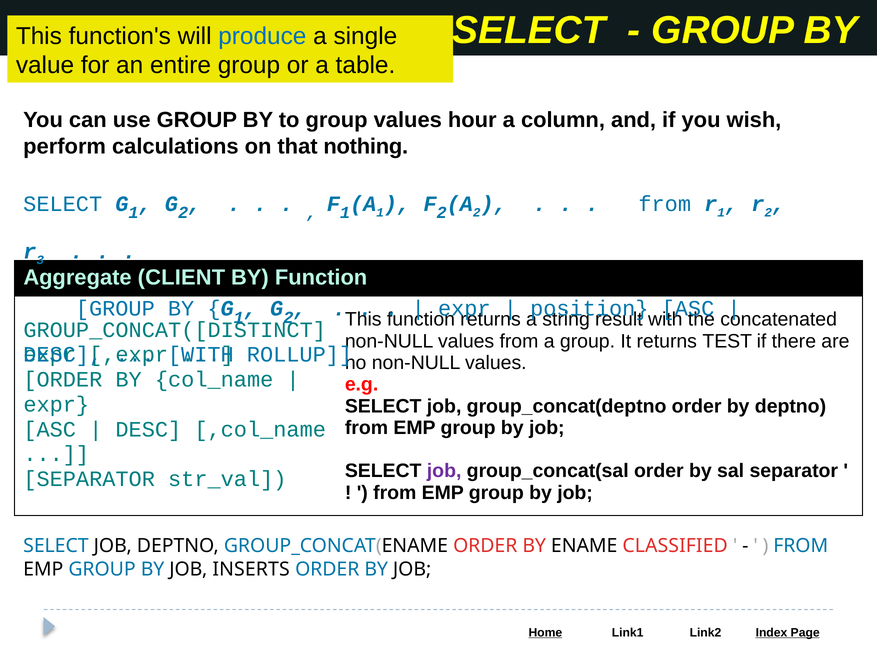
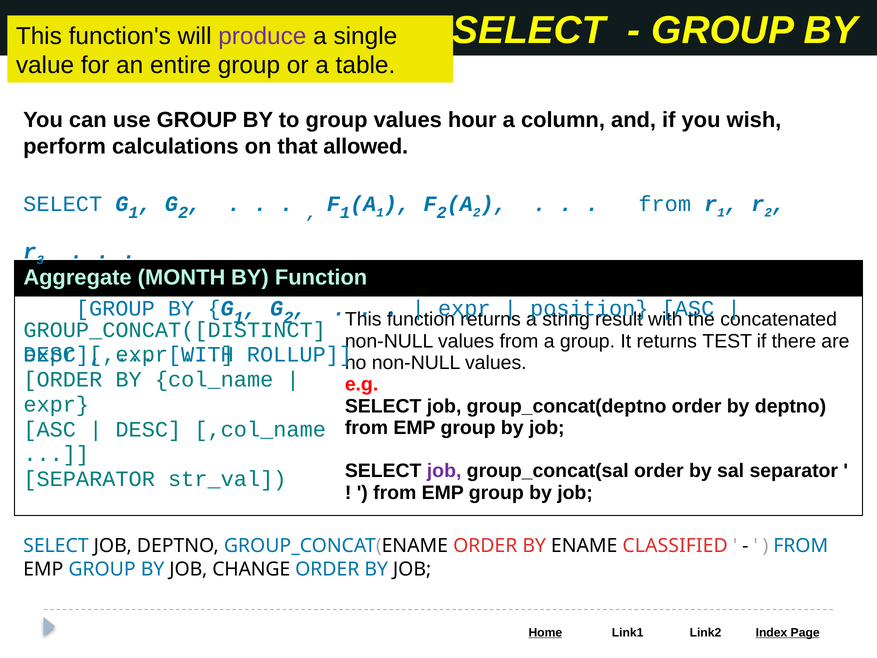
produce colour: blue -> purple
nothing: nothing -> allowed
CLIENT: CLIENT -> MONTH
INSERTS: INSERTS -> CHANGE
